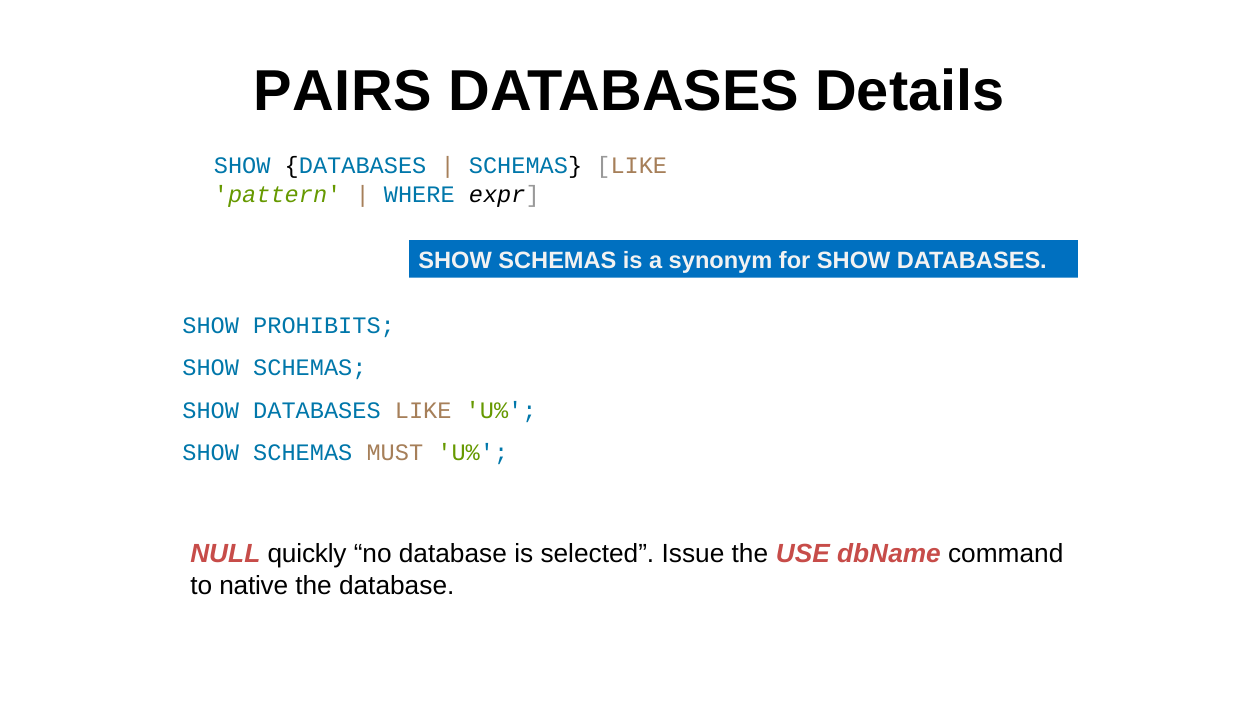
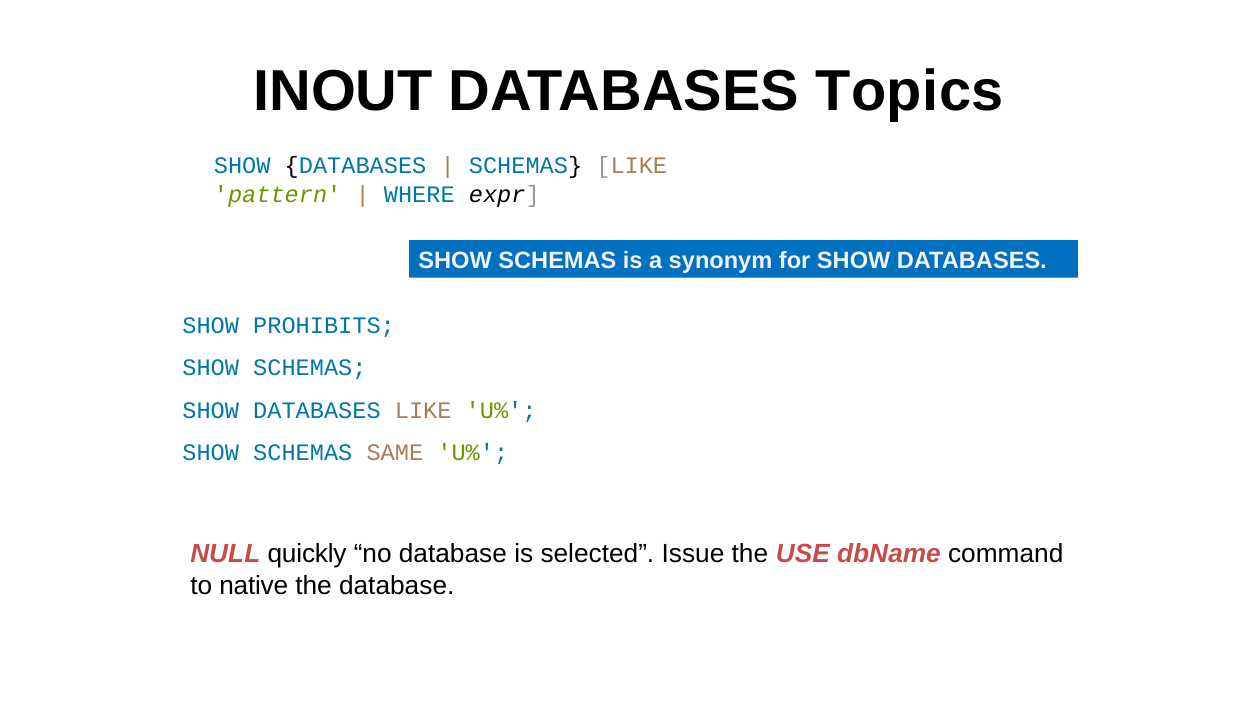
PAIRS: PAIRS -> INOUT
Details: Details -> Topics
MUST: MUST -> SAME
